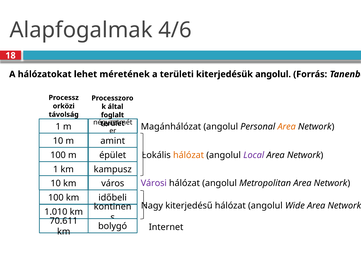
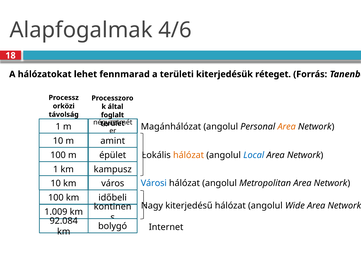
méretének: méretének -> fennmarad
kiterjedésük angolul: angolul -> réteget
Local colour: purple -> blue
Városi colour: purple -> blue
1.010: 1.010 -> 1.009
70.611: 70.611 -> 92.084
